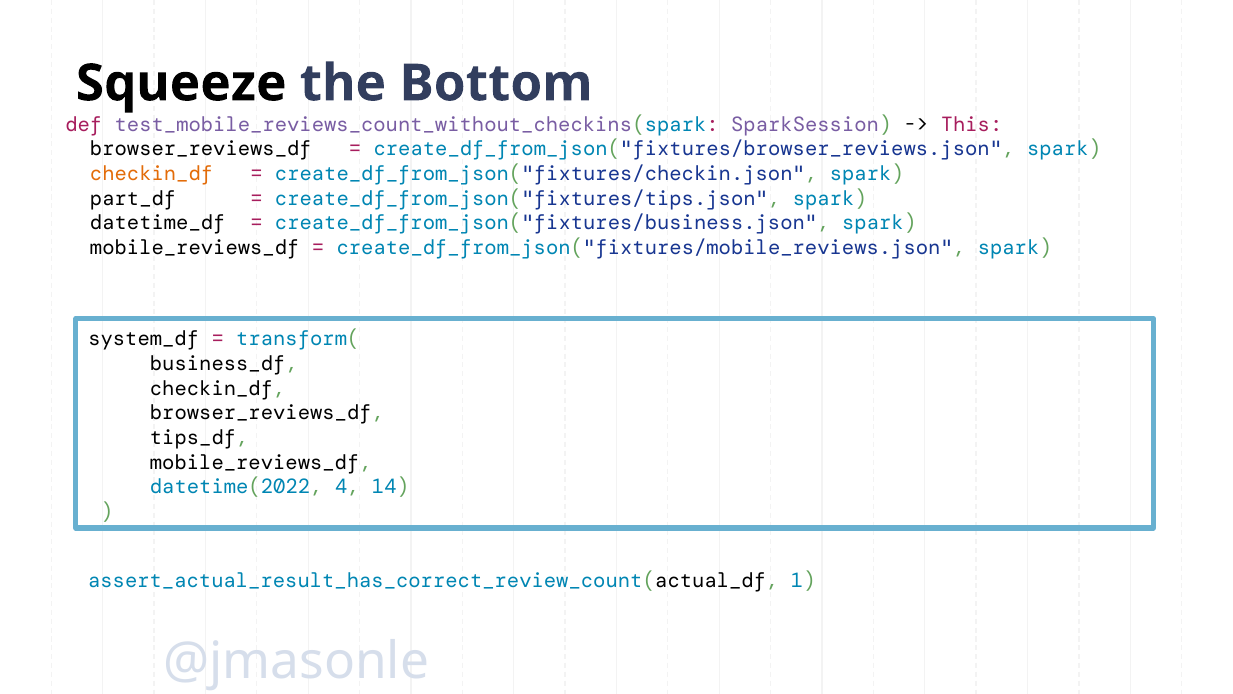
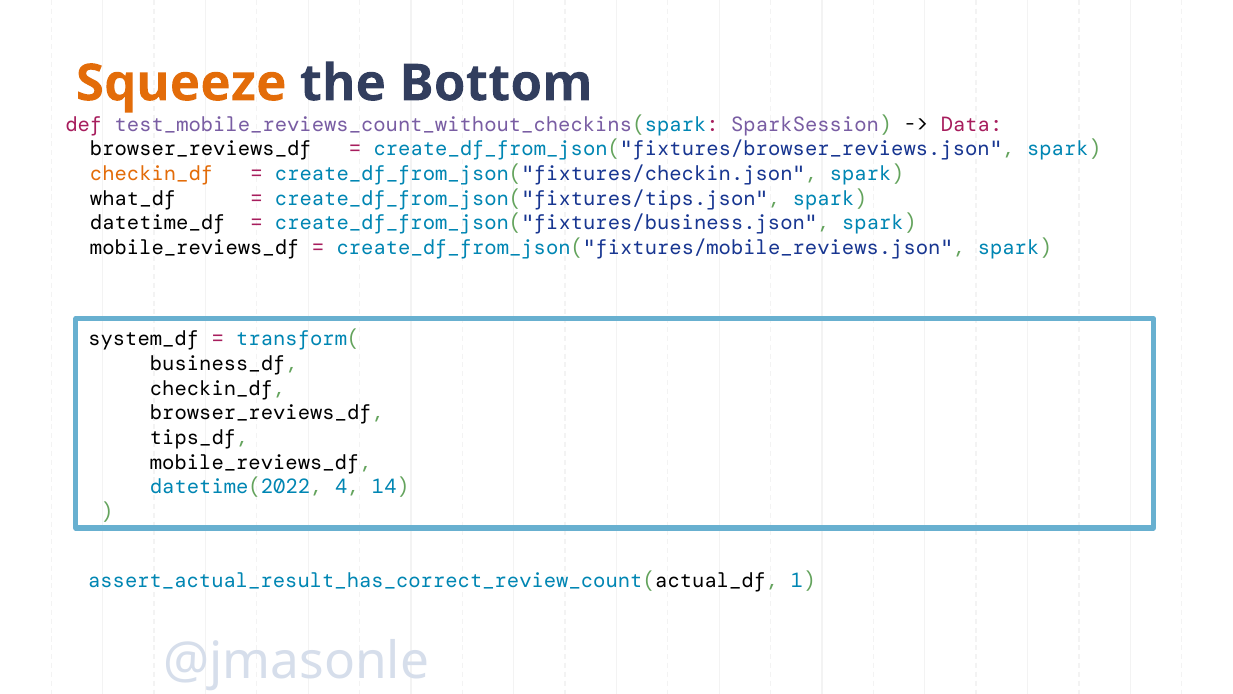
Squeeze colour: black -> orange
This: This -> Data
part_df: part_df -> what_df
